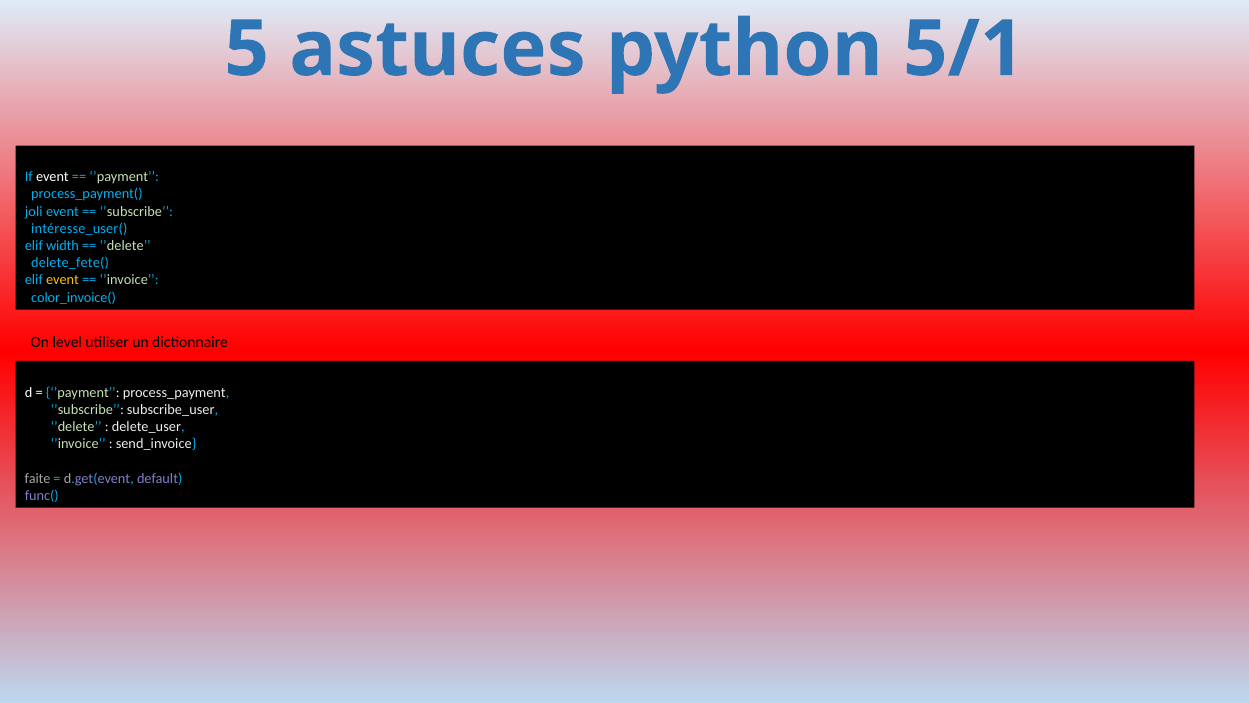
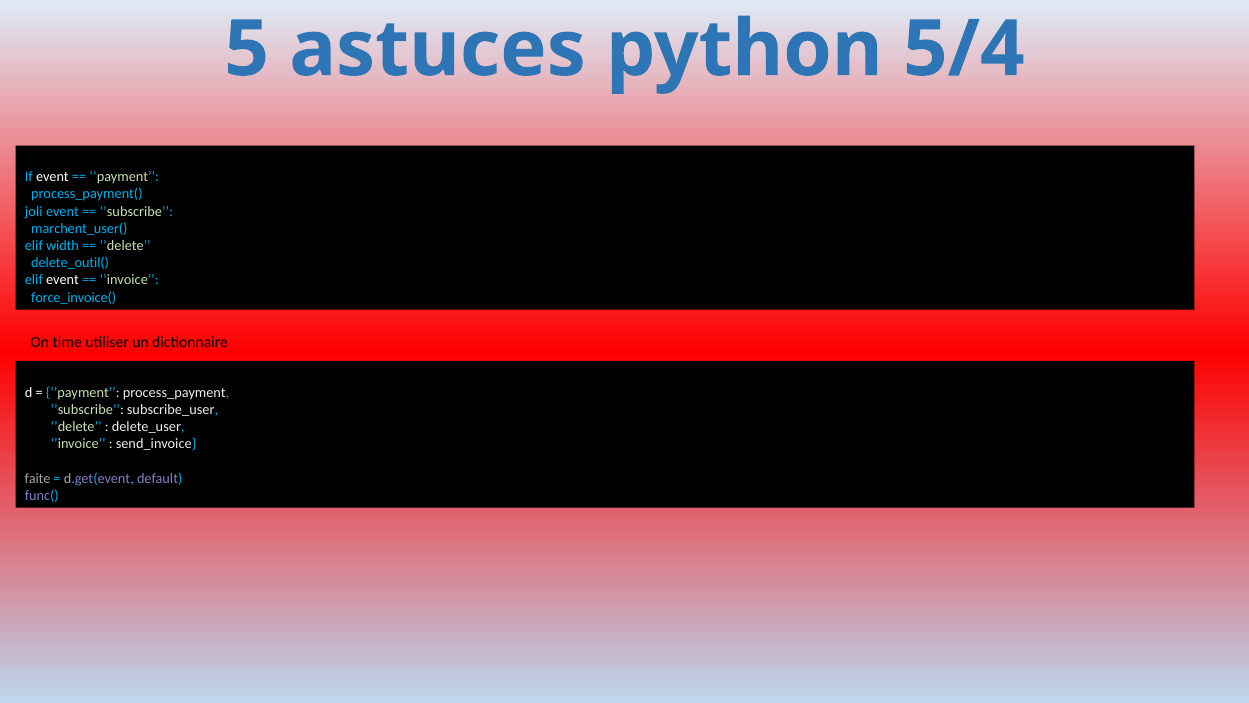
5/1: 5/1 -> 5/4
intéresse_user(: intéresse_user( -> marchent_user(
delete_fete(: delete_fete( -> delete_outil(
event at (62, 280) colour: yellow -> white
color_invoice(: color_invoice( -> force_invoice(
level: level -> time
